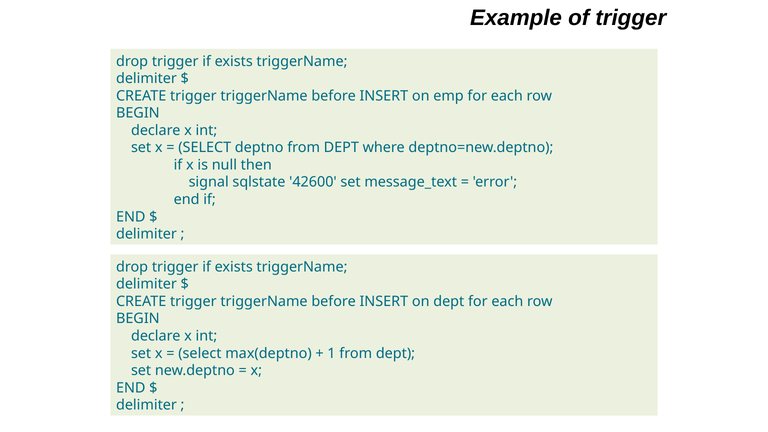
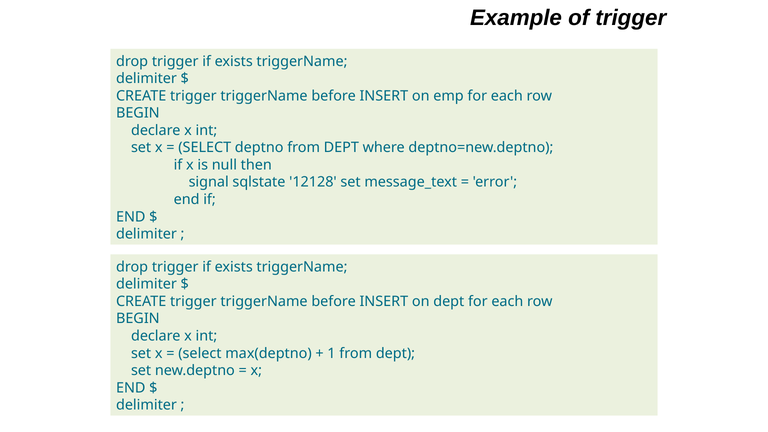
42600: 42600 -> 12128
